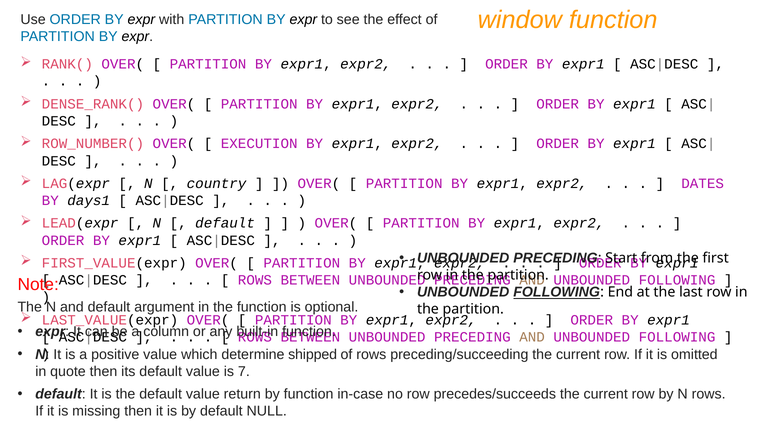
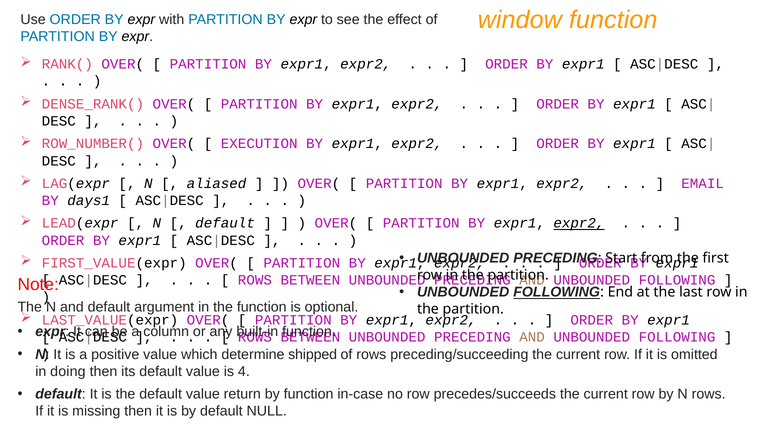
country: country -> aliased
DATES: DATES -> EMAIL
expr2 at (579, 223) underline: none -> present
quote: quote -> doing
7: 7 -> 4
